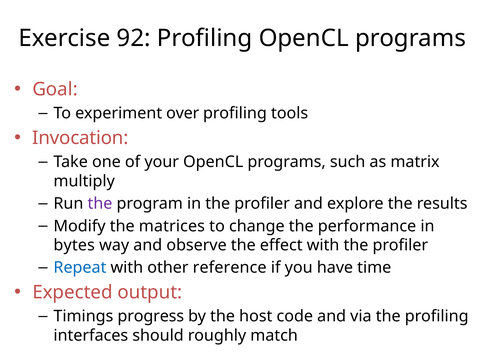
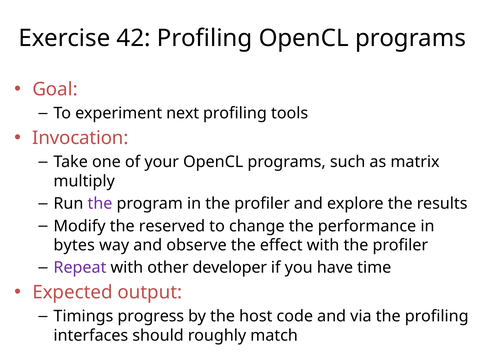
92: 92 -> 42
over: over -> next
matrices: matrices -> reserved
Repeat colour: blue -> purple
reference: reference -> developer
